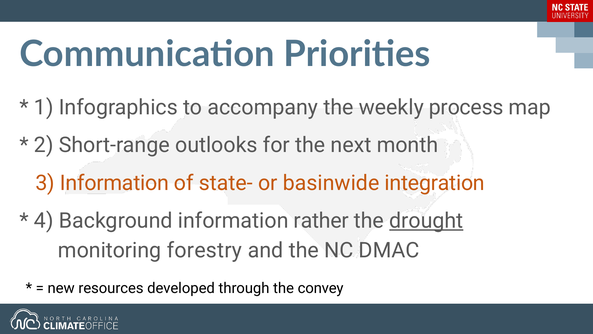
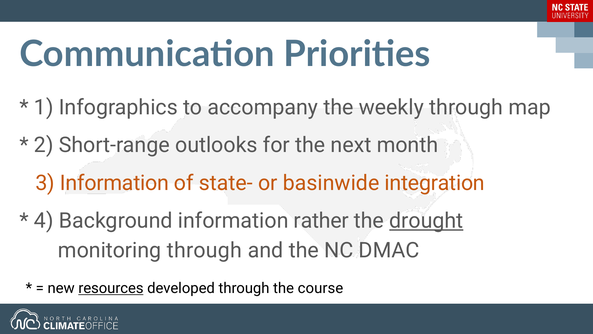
weekly process: process -> through
monitoring forestry: forestry -> through
resources underline: none -> present
convey: convey -> course
